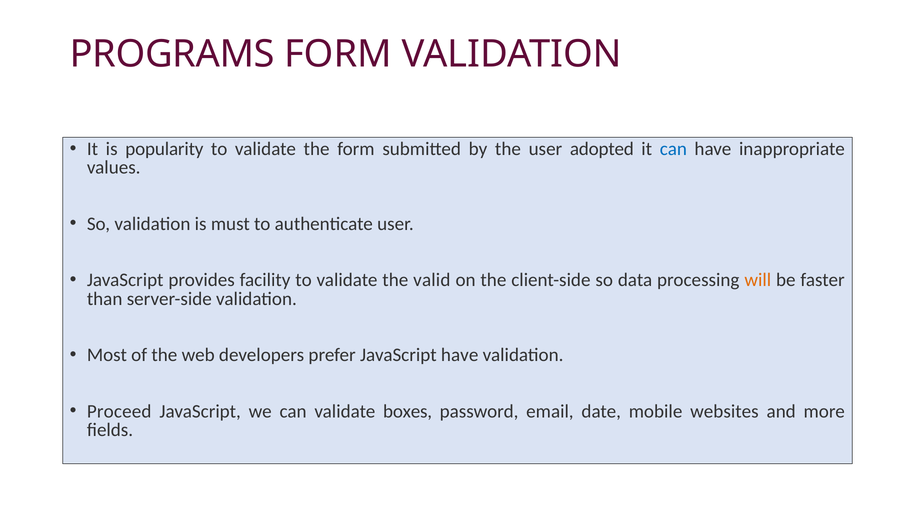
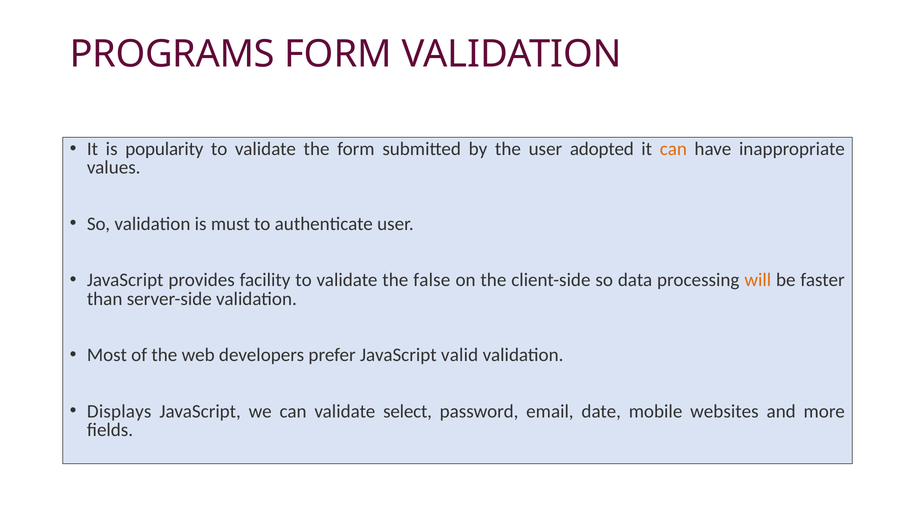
can at (673, 149) colour: blue -> orange
valid: valid -> false
JavaScript have: have -> valid
Proceed: Proceed -> Displays
boxes: boxes -> select
